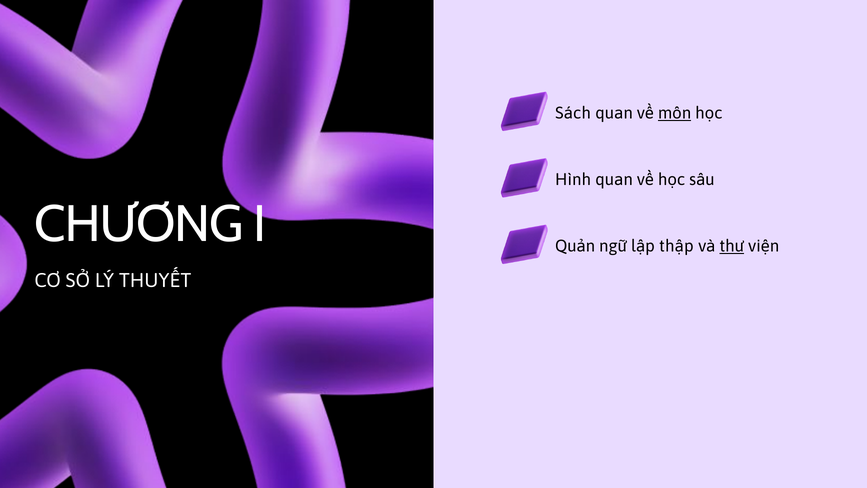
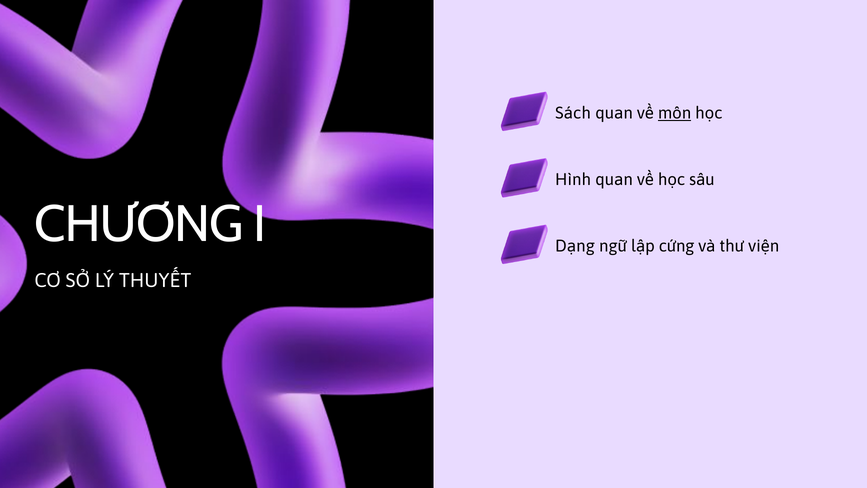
Quản: Quản -> Dạng
thập: thập -> cứng
thư underline: present -> none
